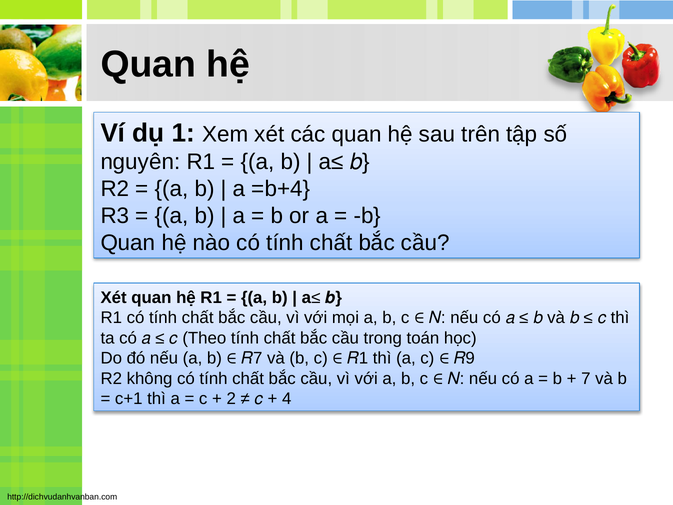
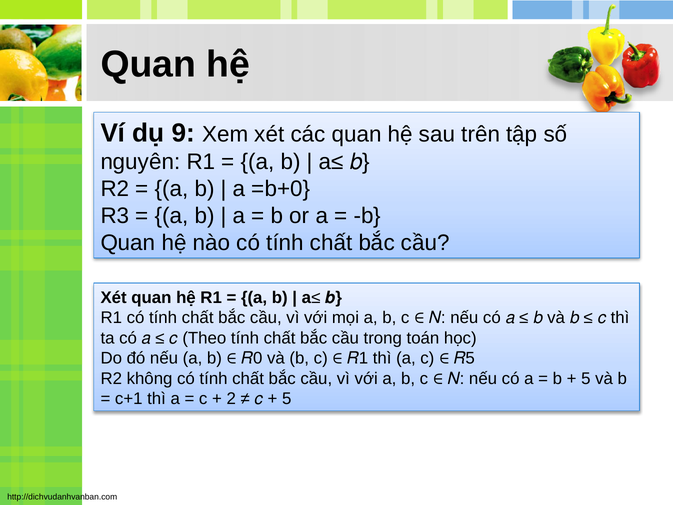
dụ 1: 1 -> 9
=b+4: =b+4 -> =b+0
b 7: 7 -> 0
c 9: 9 -> 5
7 at (586, 378): 7 -> 5
4 at (287, 398): 4 -> 5
